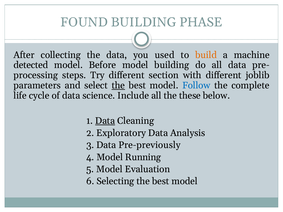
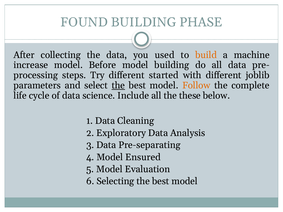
detected: detected -> increase
section: section -> started
Follow colour: blue -> orange
Data at (105, 121) underline: present -> none
Pre-previously: Pre-previously -> Pre-separating
Running: Running -> Ensured
